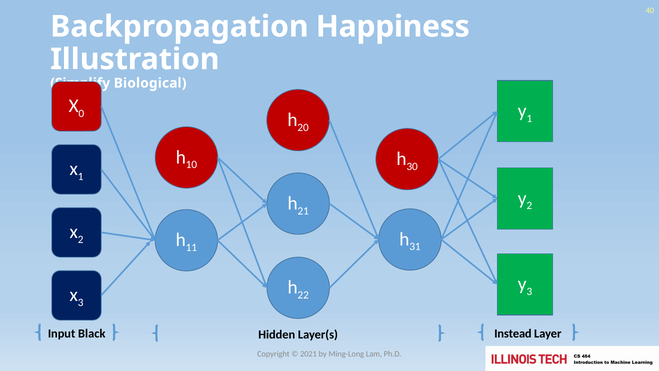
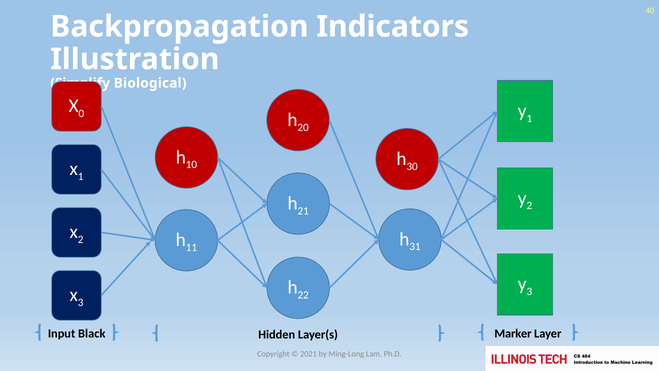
Happiness: Happiness -> Indicators
Instead: Instead -> Marker
